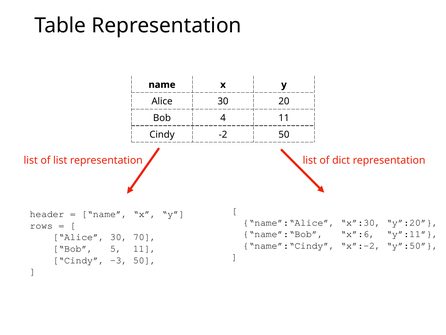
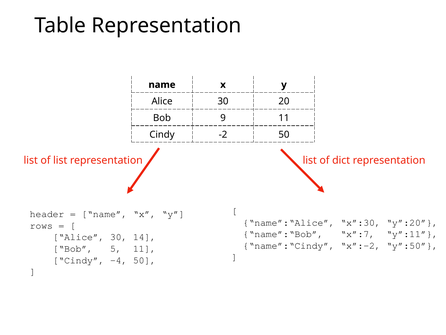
4: 4 -> 9
x”:6: x”:6 -> x”:7
70: 70 -> 14
-3: -3 -> -4
